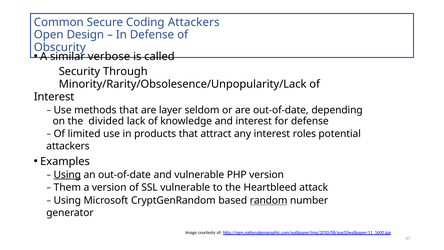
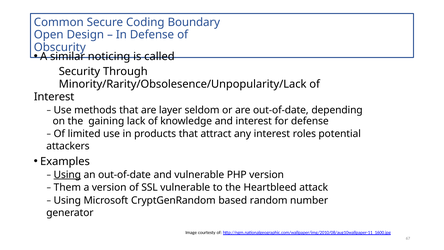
Coding Attackers: Attackers -> Boundary
verbose: verbose -> noticing
divided: divided -> gaining
random underline: present -> none
